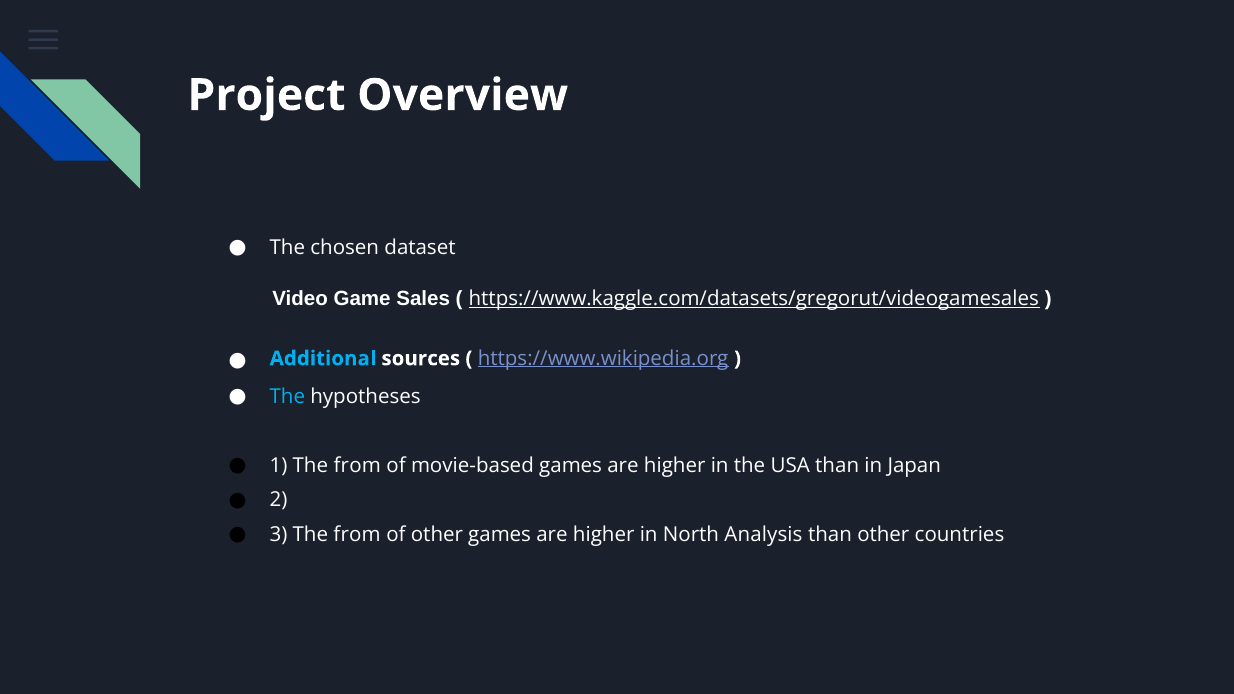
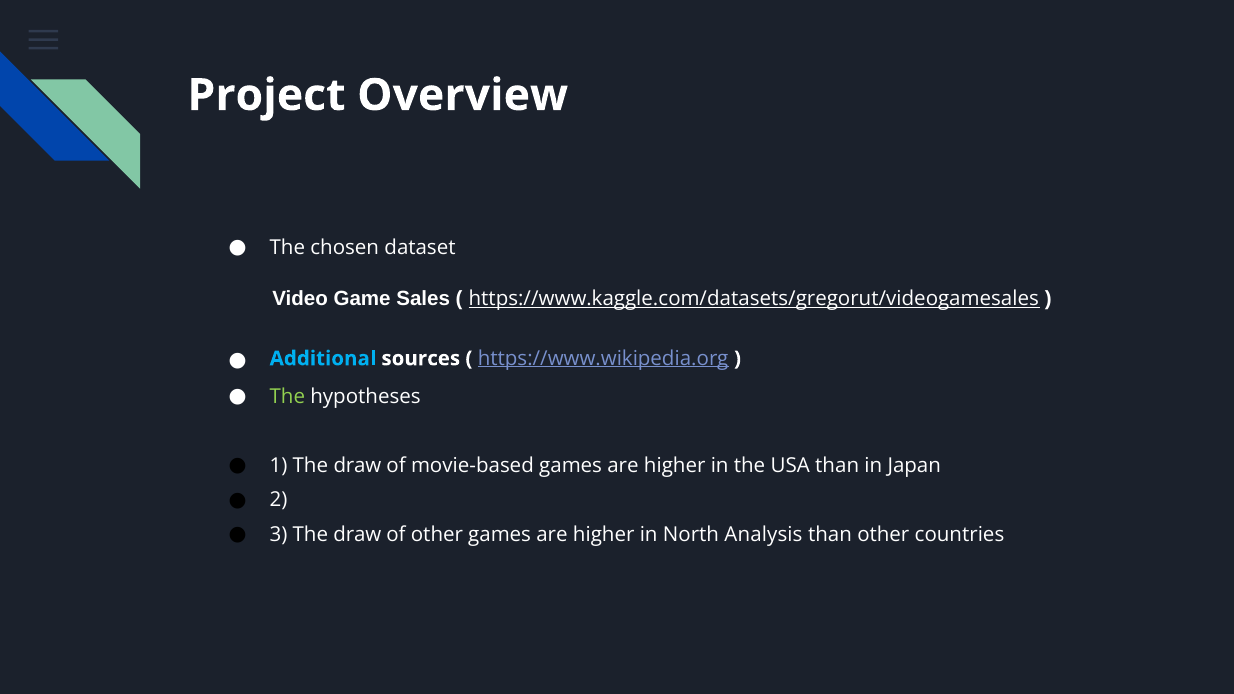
The at (287, 396) colour: light blue -> light green
1 The from: from -> draw
3 The from: from -> draw
